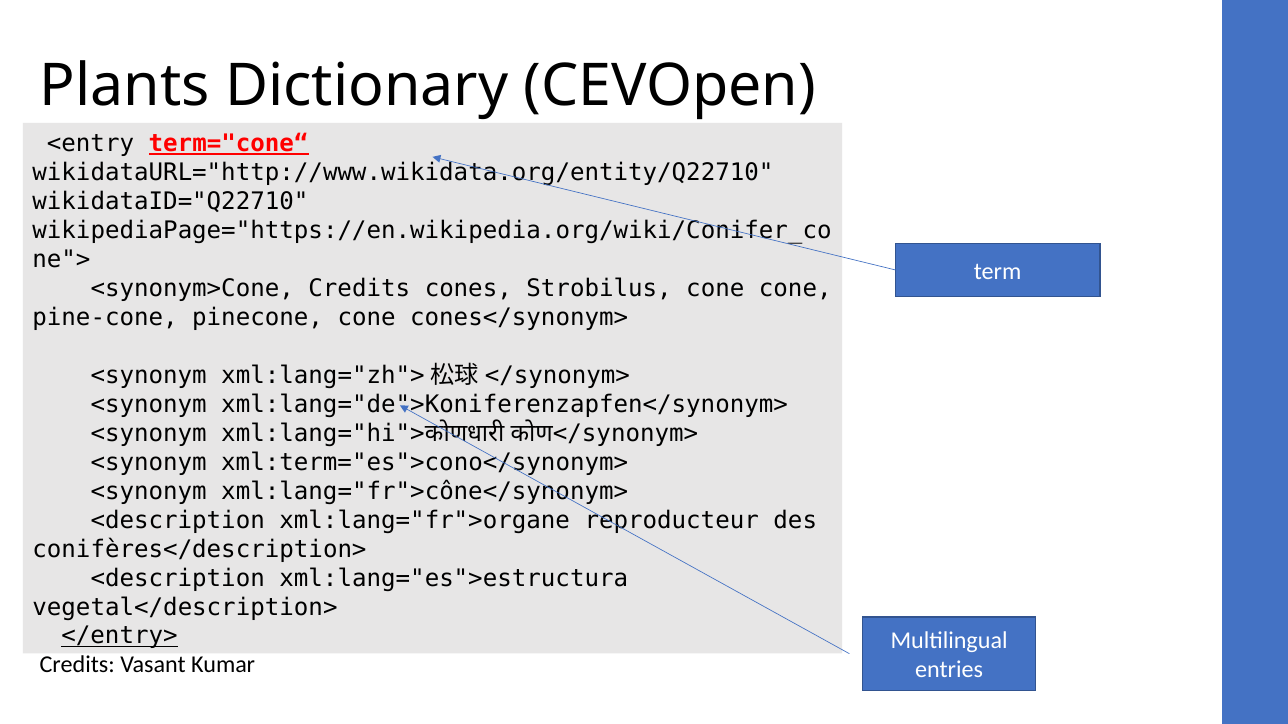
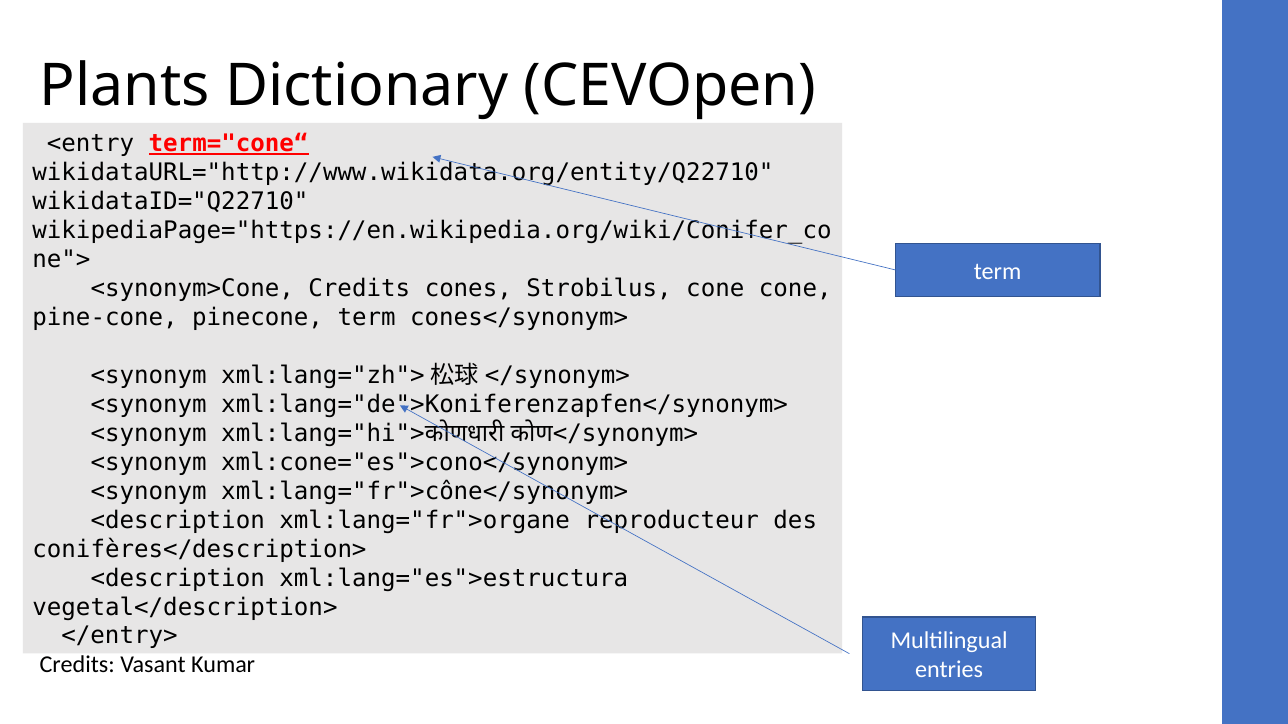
pinecone cone: cone -> term
xml:term="es">cono</synonym>: xml:term="es">cono</synonym> -> xml:cone="es">cono</synonym>
</entry> underline: present -> none
